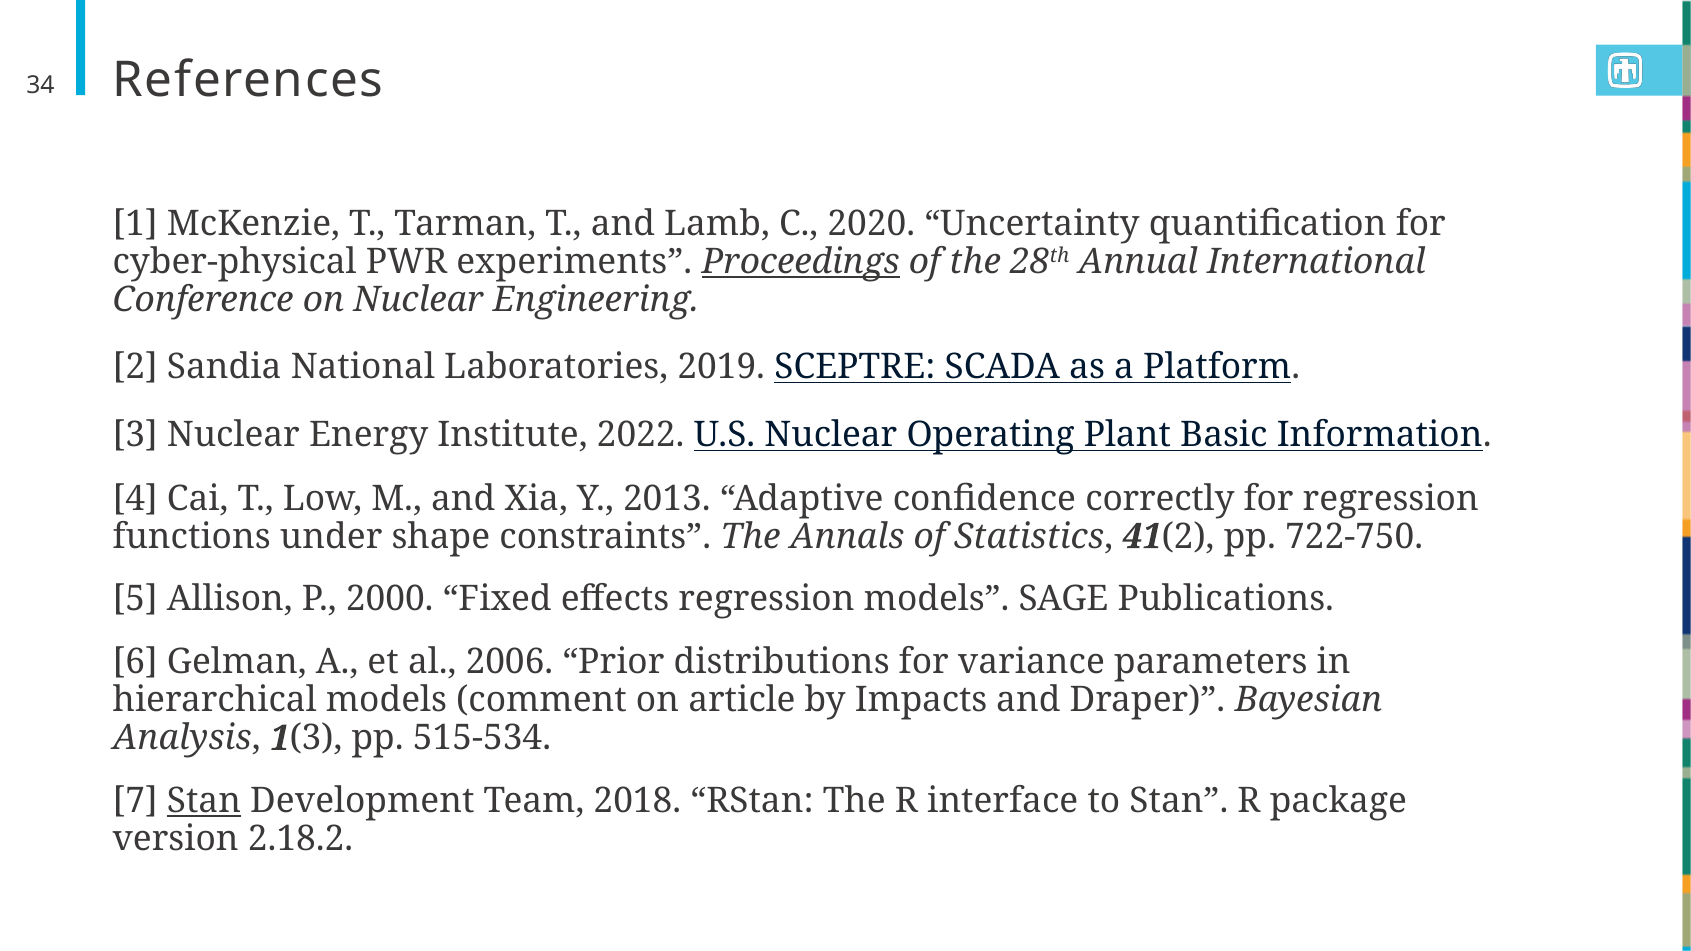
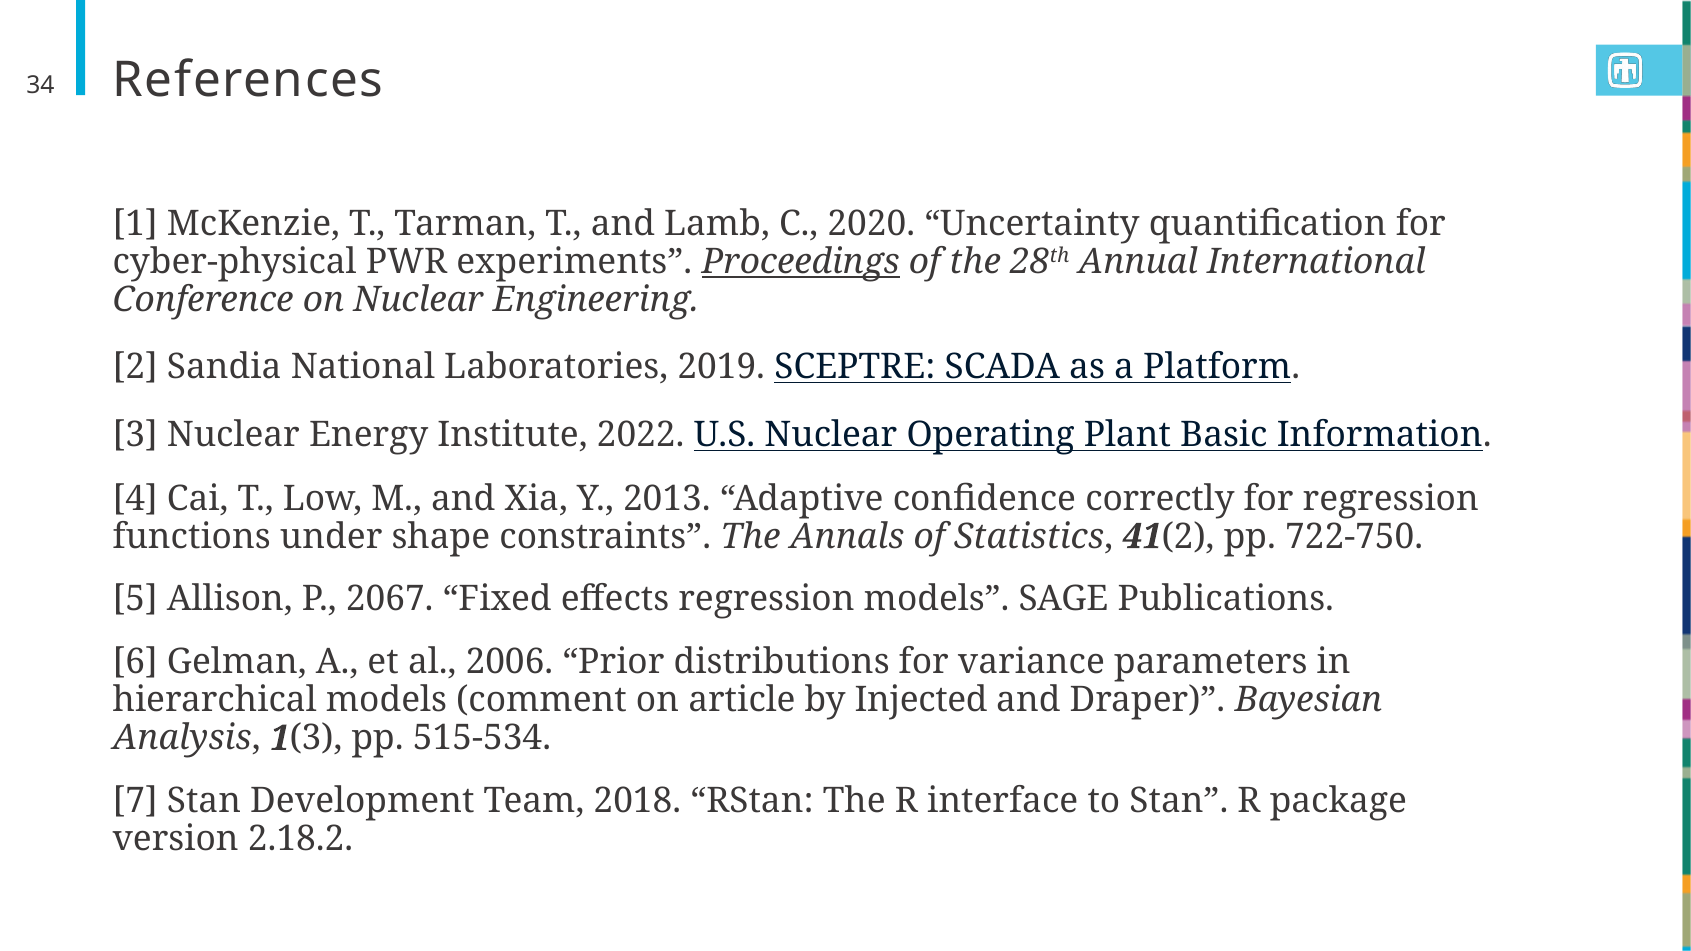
2000: 2000 -> 2067
Impacts: Impacts -> Injected
Stan at (204, 801) underline: present -> none
